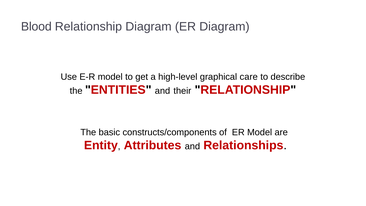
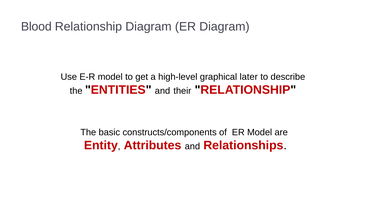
care: care -> later
